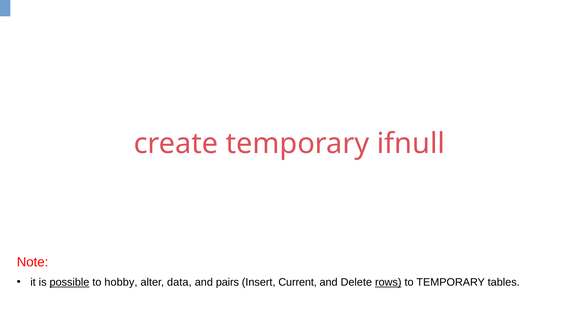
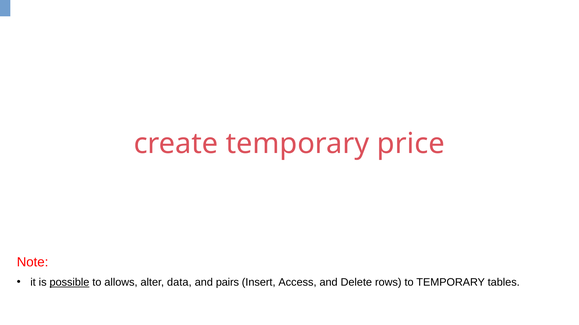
ifnull: ifnull -> price
hobby: hobby -> allows
Current: Current -> Access
rows underline: present -> none
